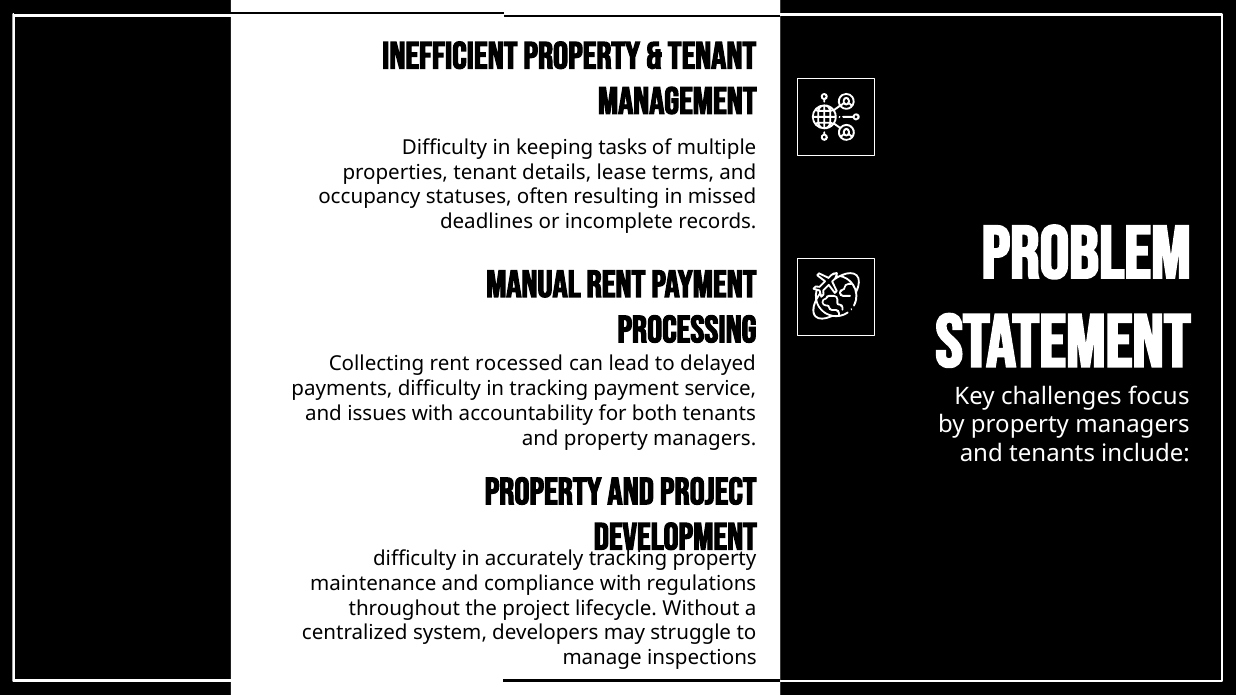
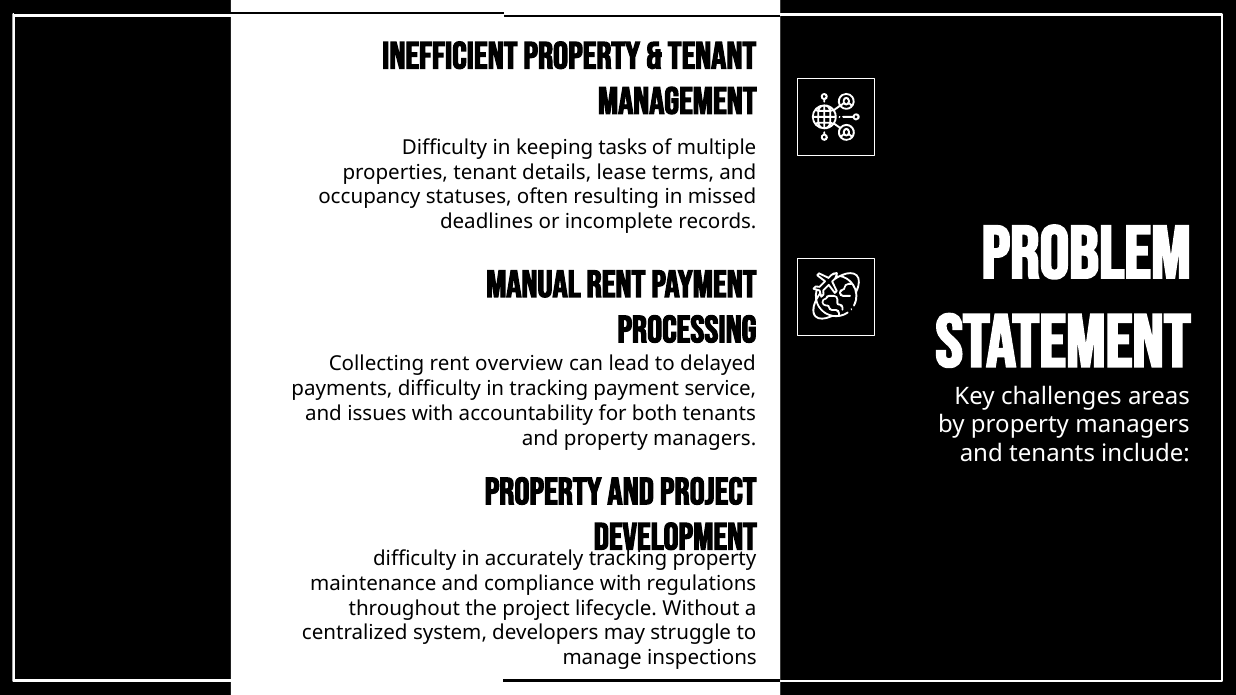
rocessed: rocessed -> overview
focus: focus -> areas
